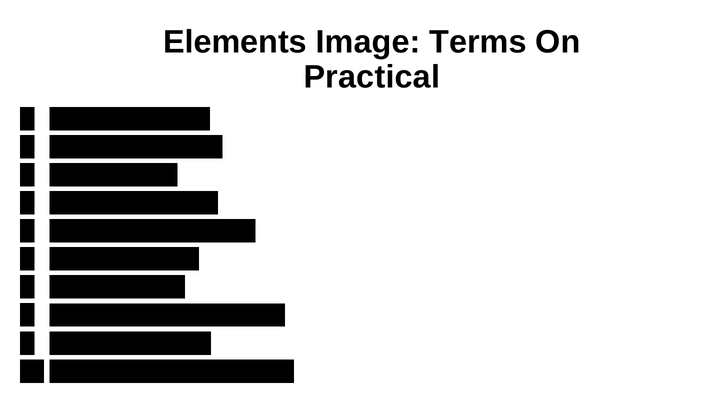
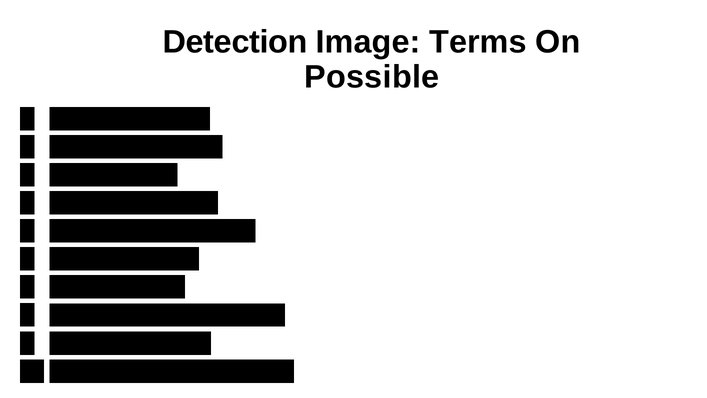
Elements at (235, 42): Elements -> Detection
Practical: Practical -> Possible
